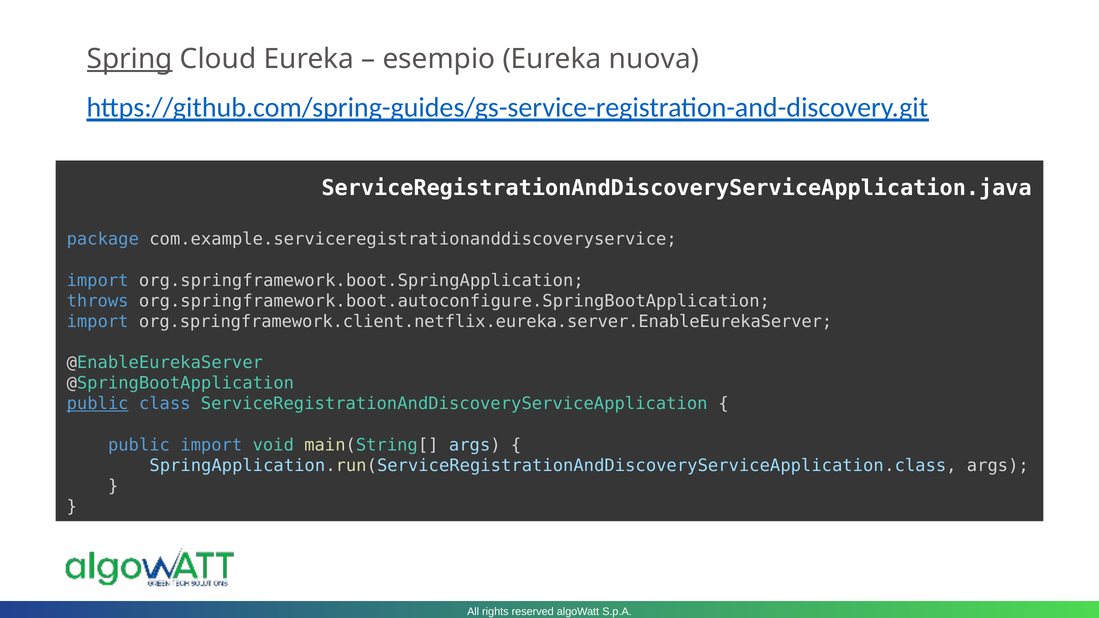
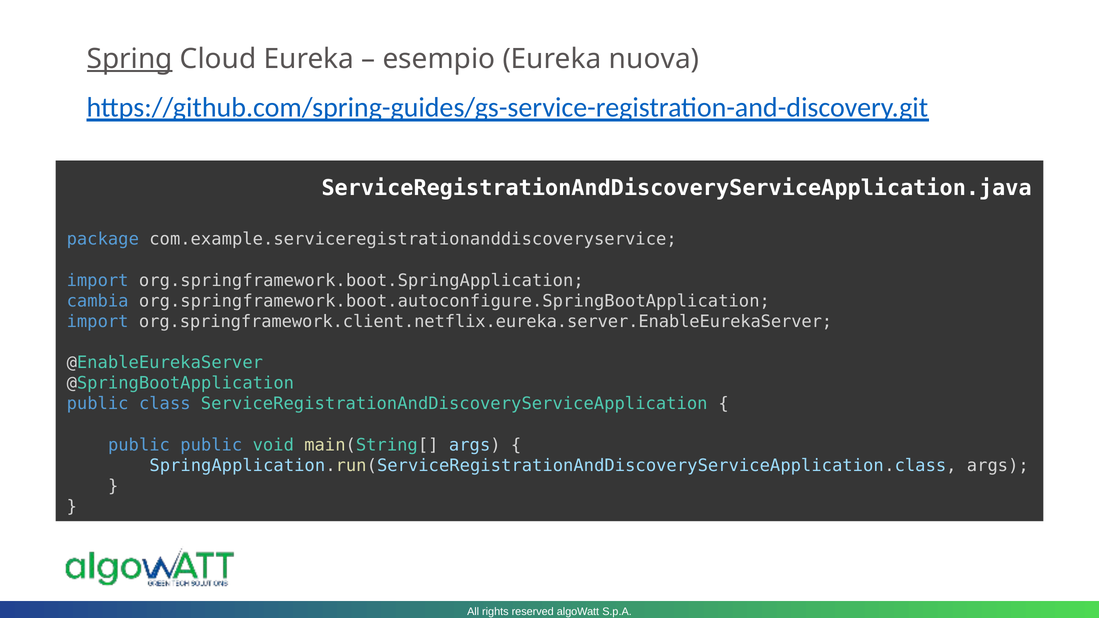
throws: throws -> cambia
public at (98, 404) underline: present -> none
public import: import -> public
